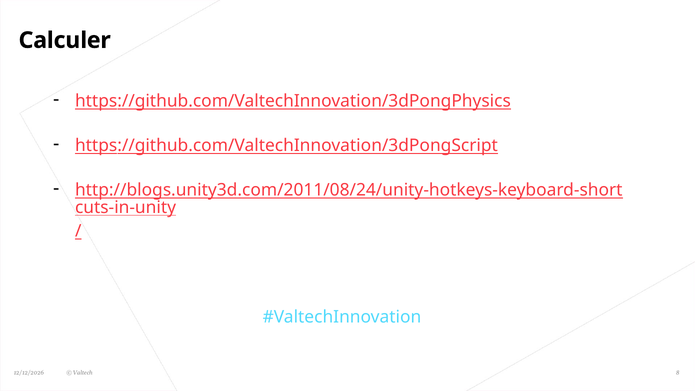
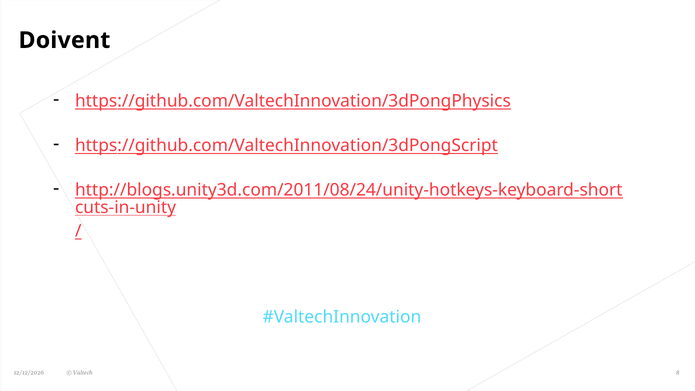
Calculer: Calculer -> Doivent
